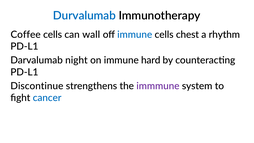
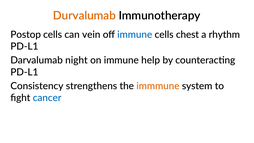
Durvalumab colour: blue -> orange
Coffee: Coffee -> Postop
wall: wall -> vein
hard: hard -> help
Discontinue: Discontinue -> Consistency
immmune colour: purple -> orange
